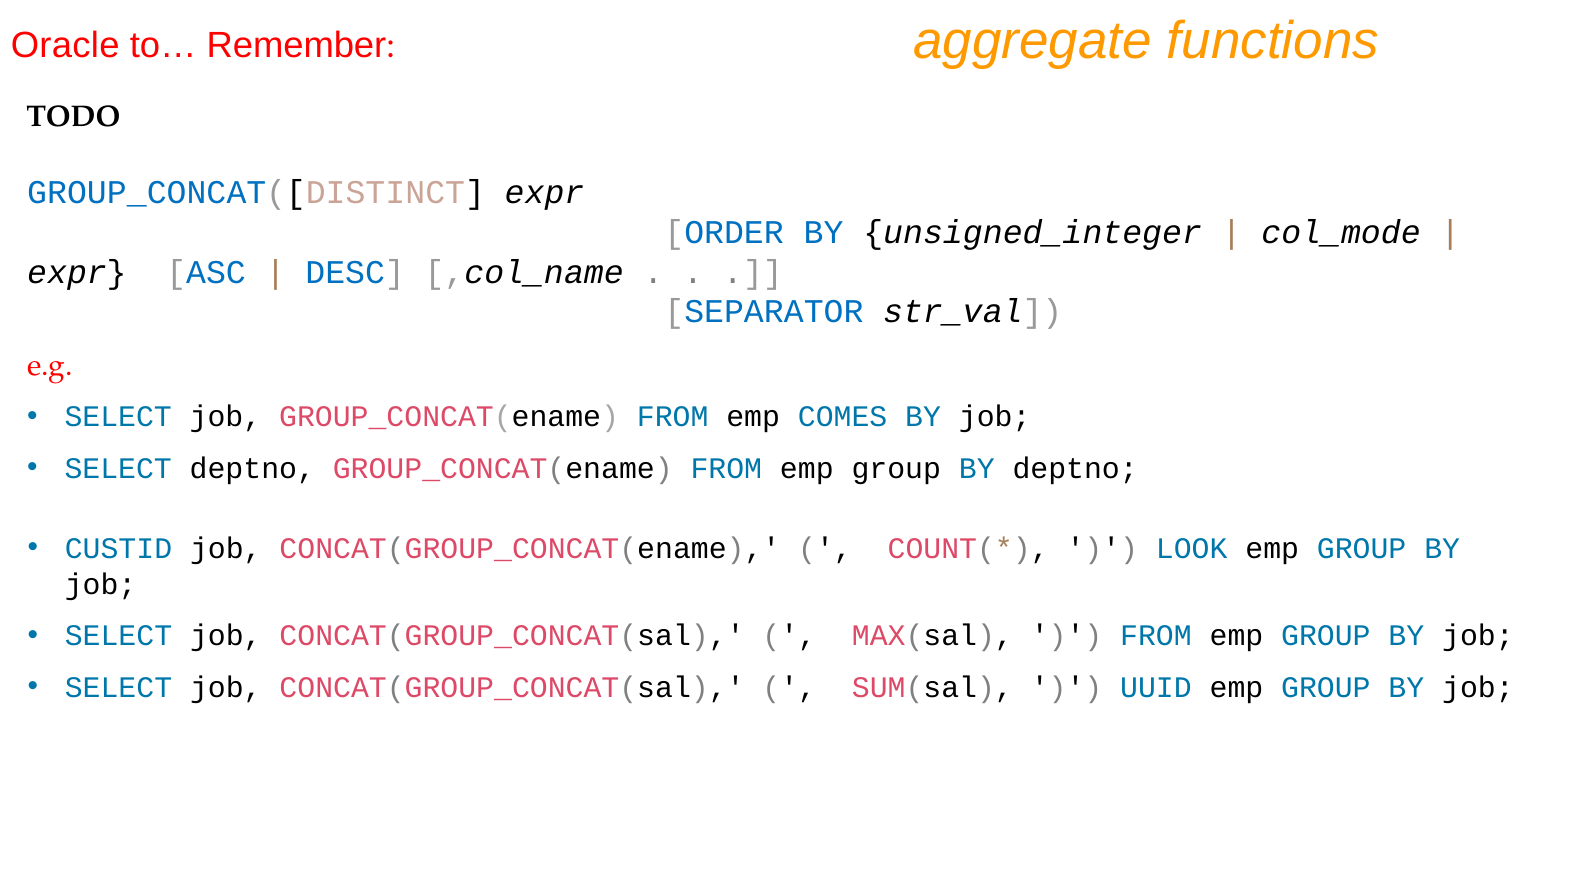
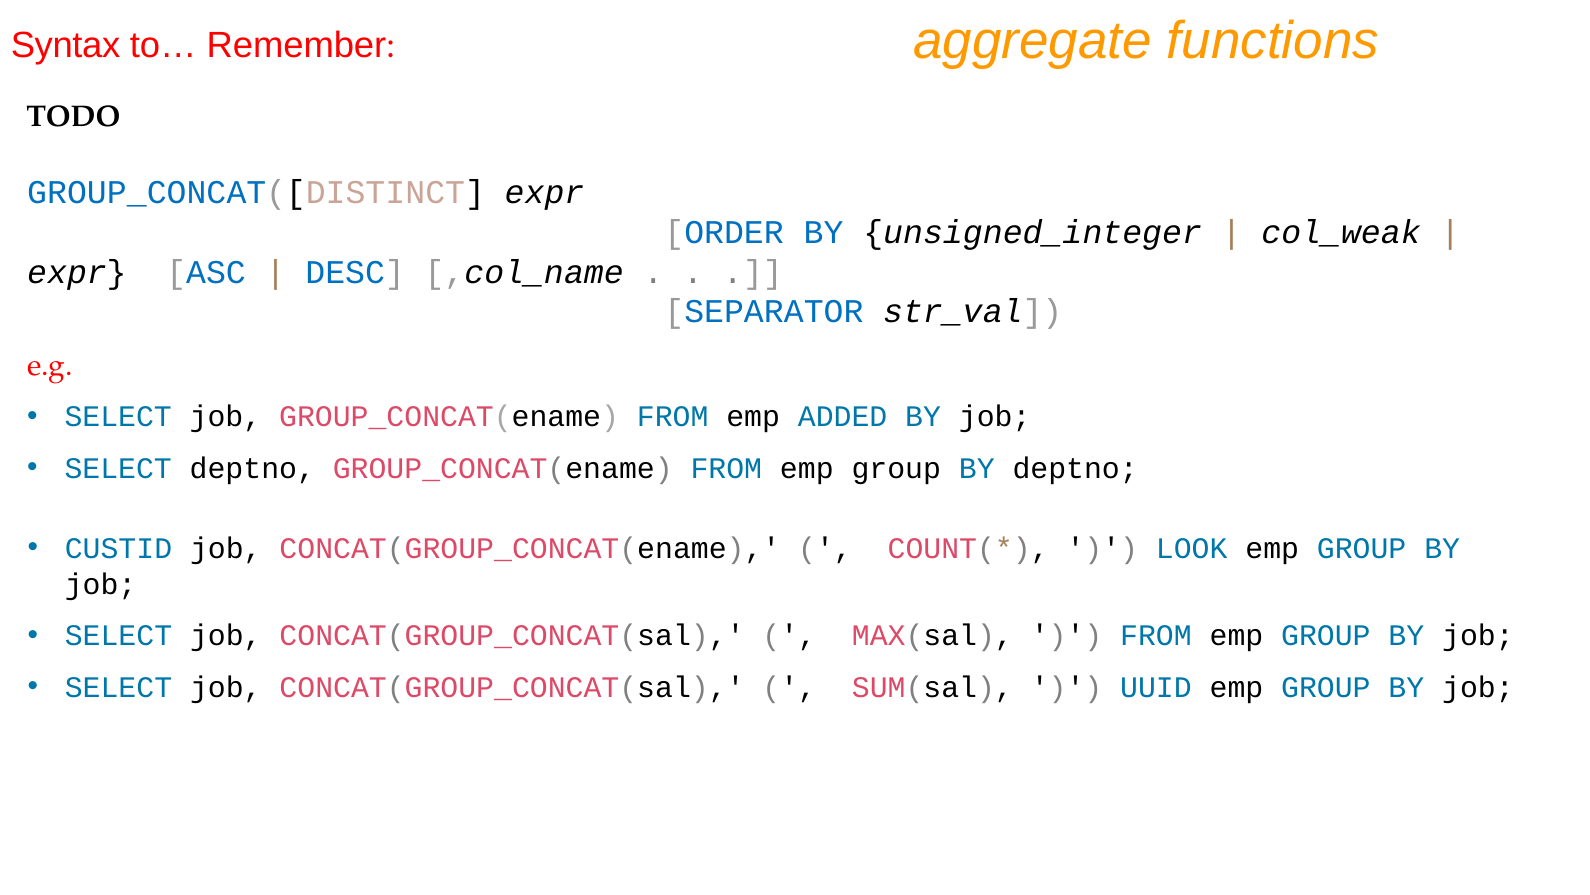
Oracle: Oracle -> Syntax
col_mode: col_mode -> col_weak
COMES: COMES -> ADDED
